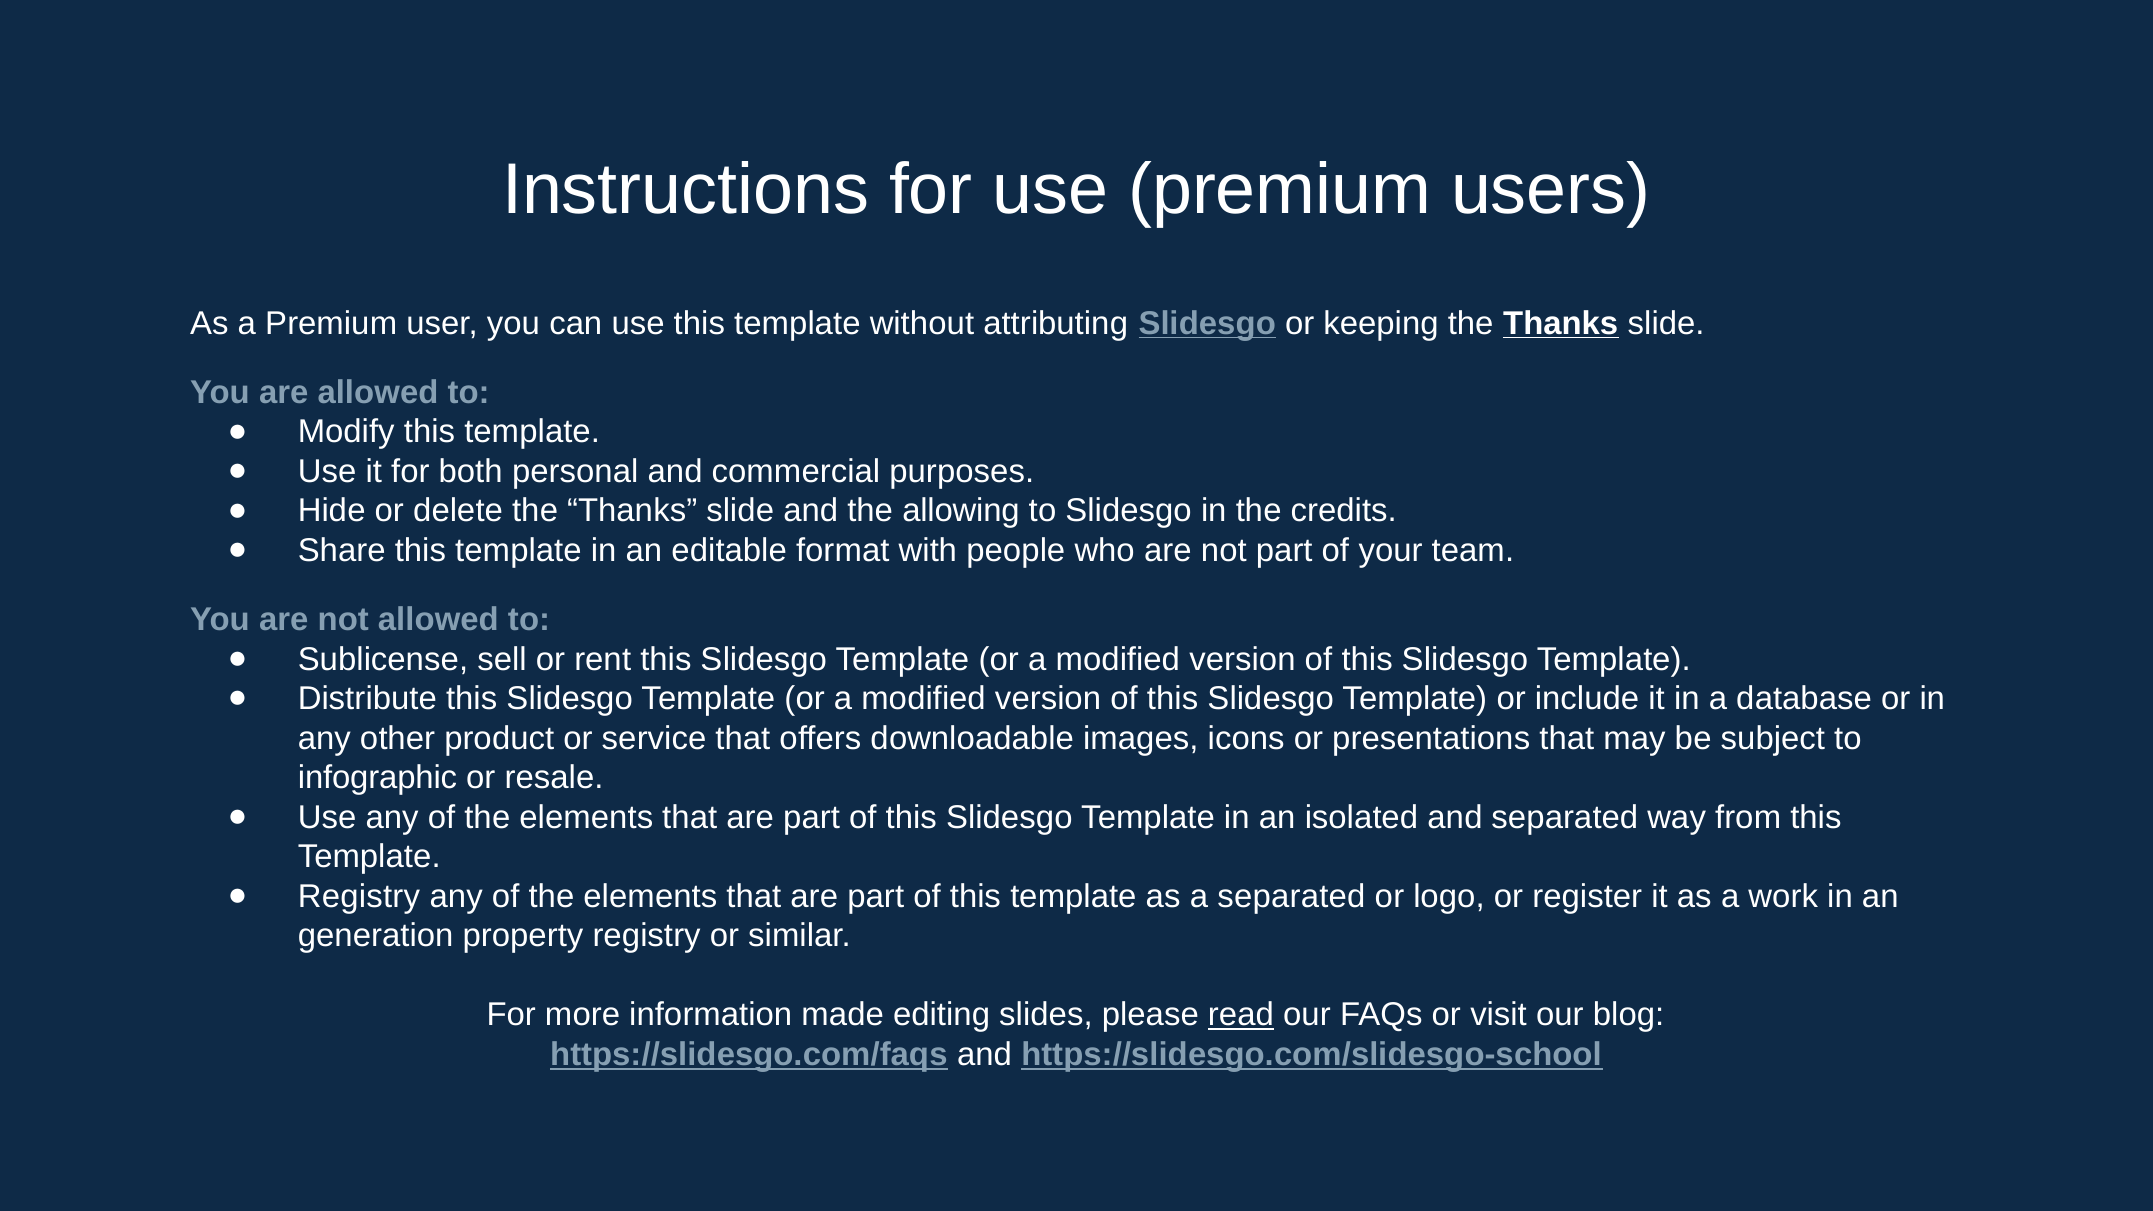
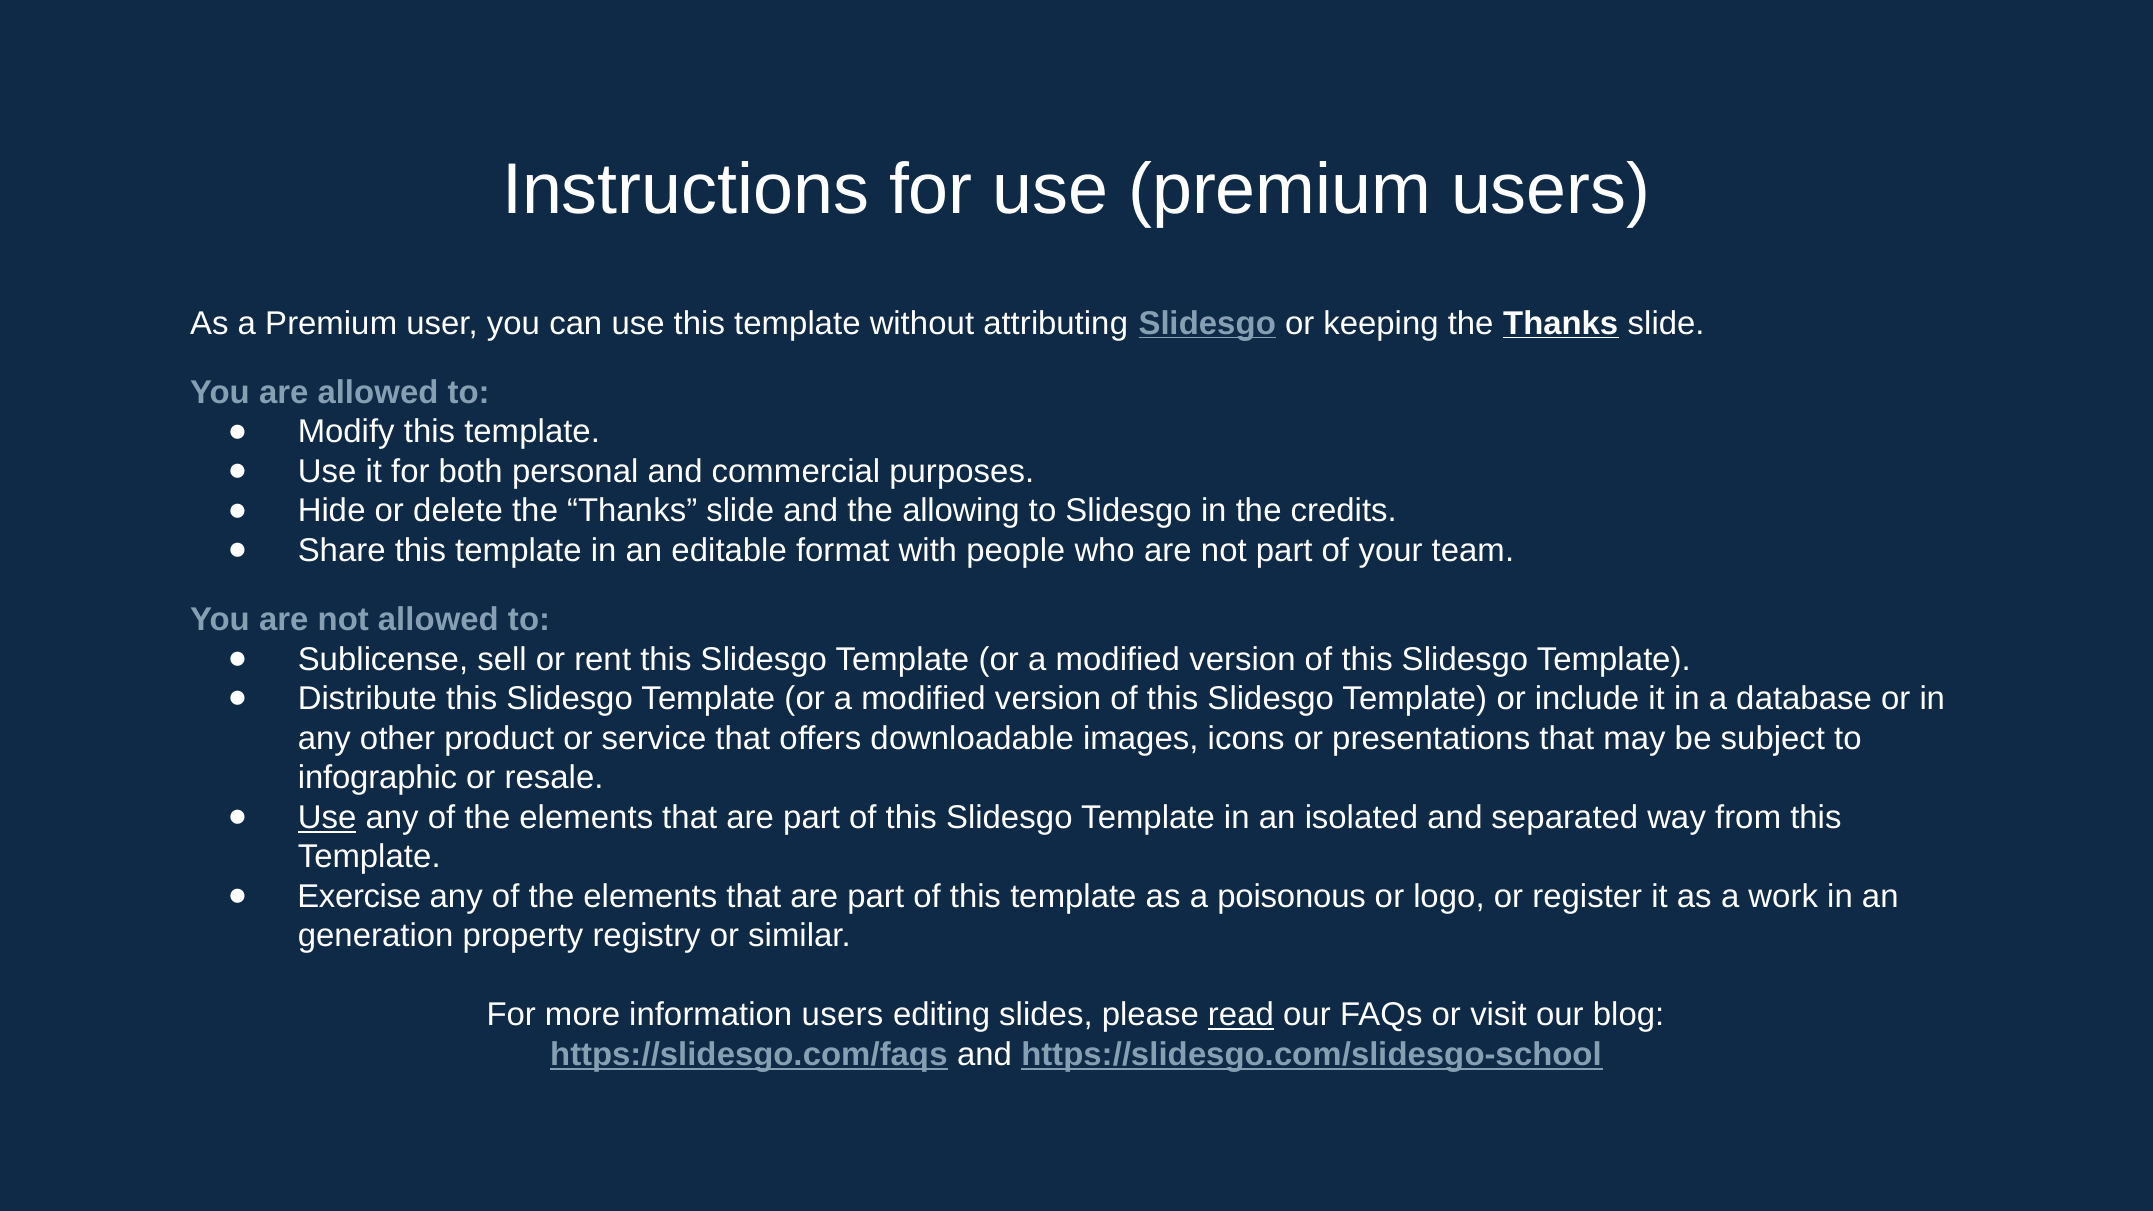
Use at (327, 818) underline: none -> present
Registry at (359, 897): Registry -> Exercise
a separated: separated -> poisonous
information made: made -> users
